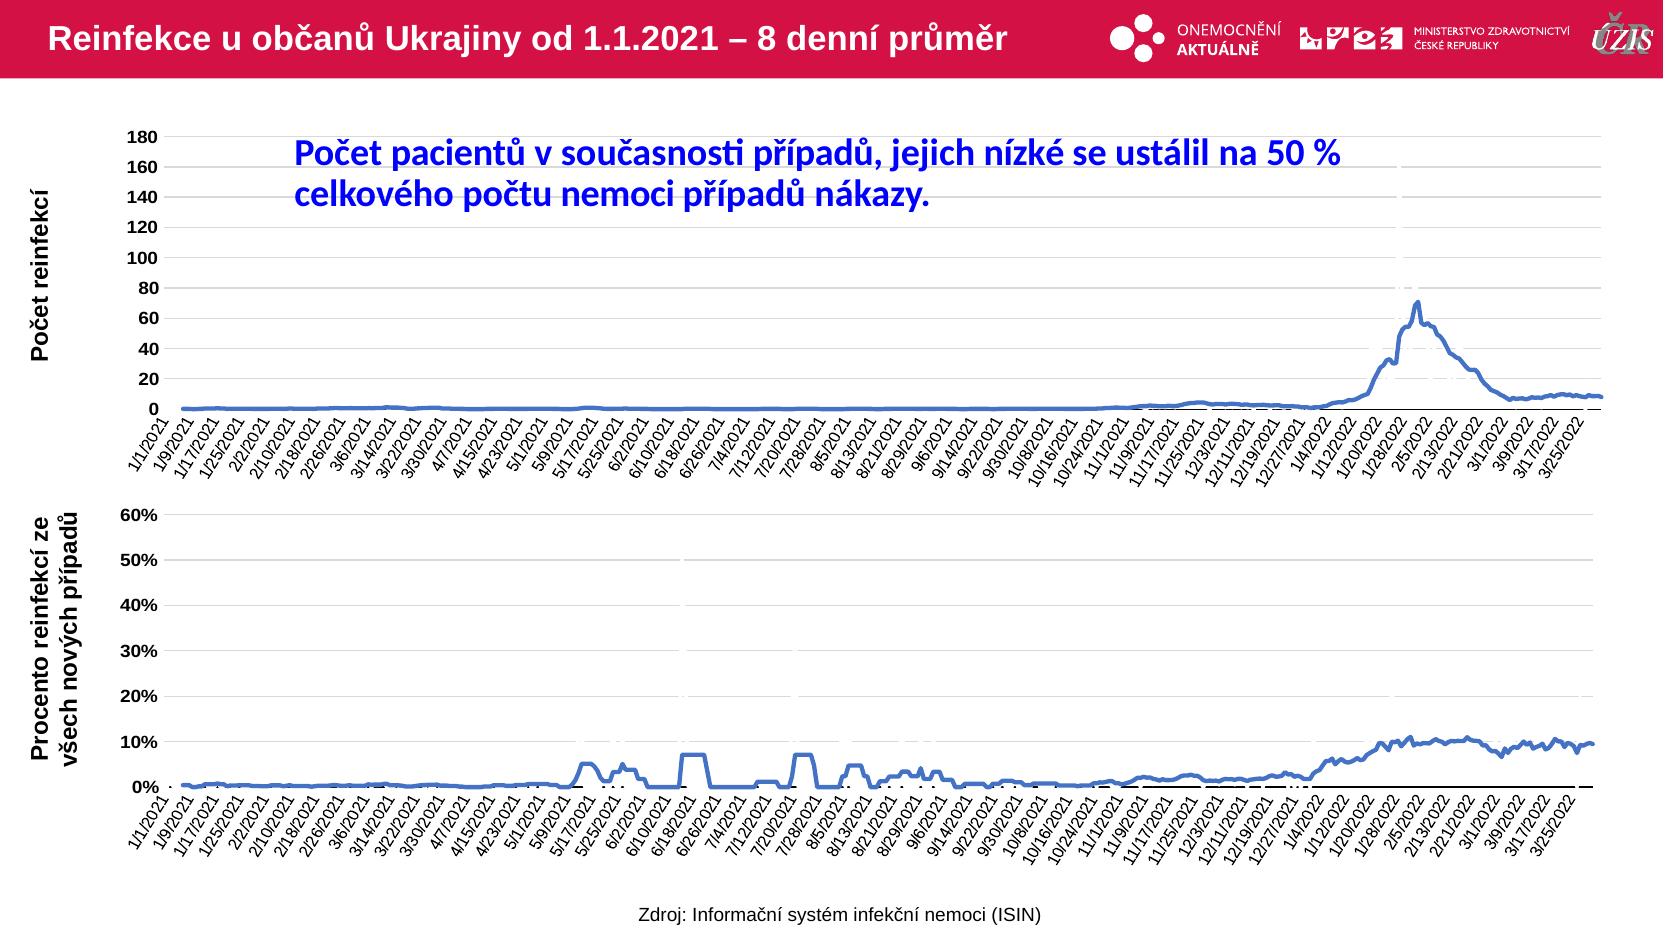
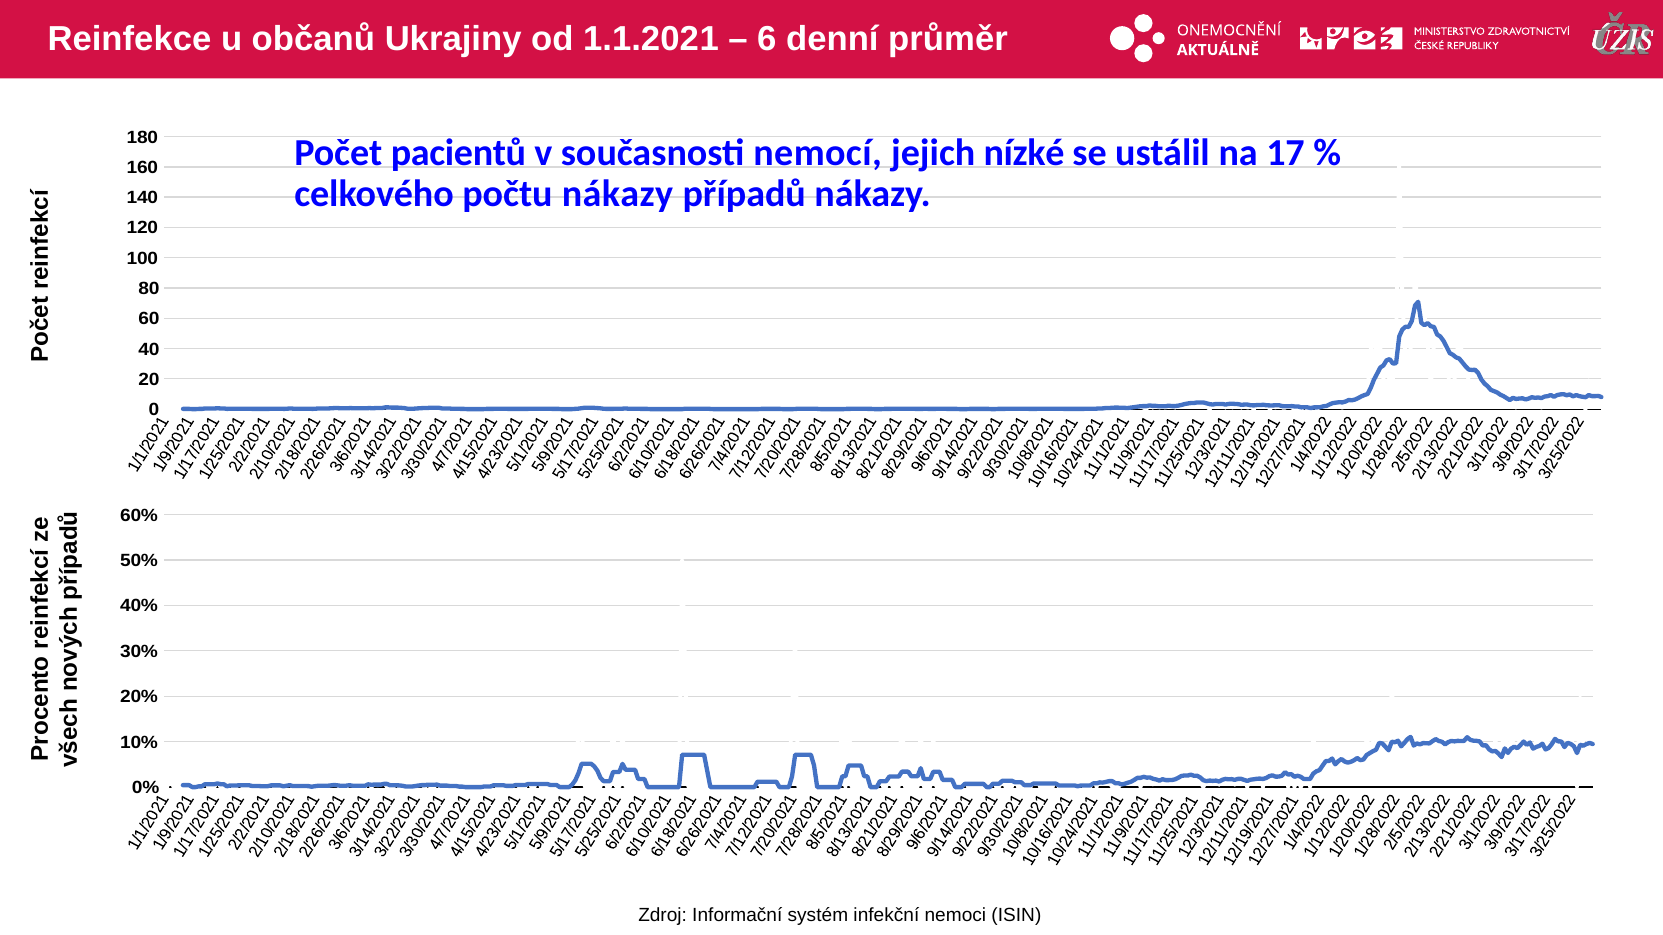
8: 8 -> 6
současnosti případů: případů -> nemocí
50: 50 -> 17
počtu nemoci: nemoci -> nákazy
